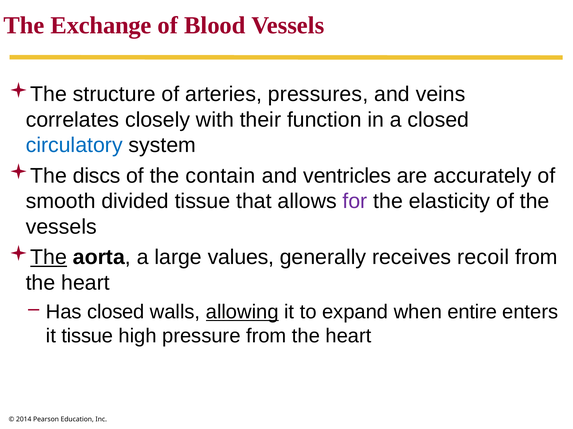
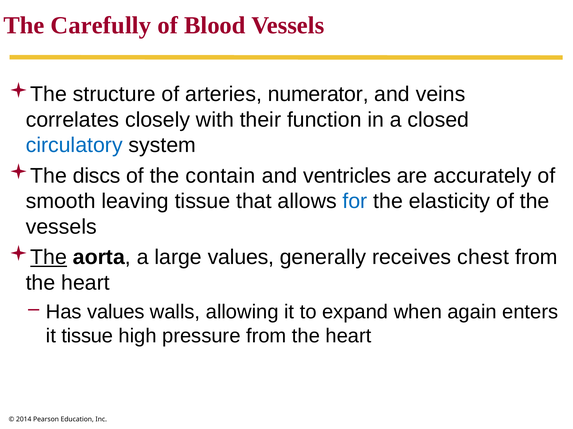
Exchange: Exchange -> Carefully
pressures: pressures -> numerator
divided: divided -> leaving
for colour: purple -> blue
recoil: recoil -> chest
Has closed: closed -> values
allowing underline: present -> none
entire: entire -> again
